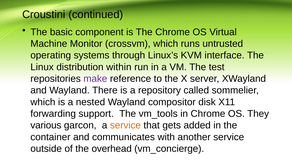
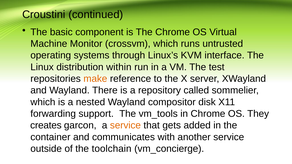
make colour: purple -> orange
various: various -> creates
overhead: overhead -> toolchain
